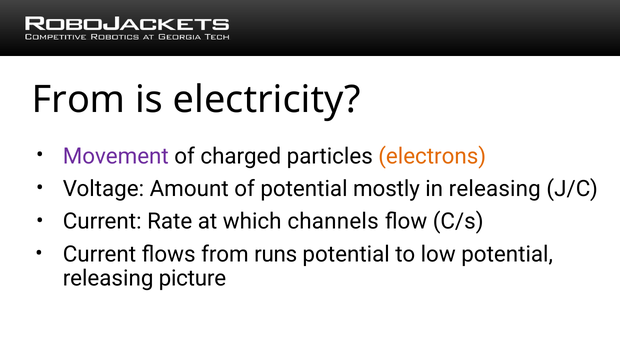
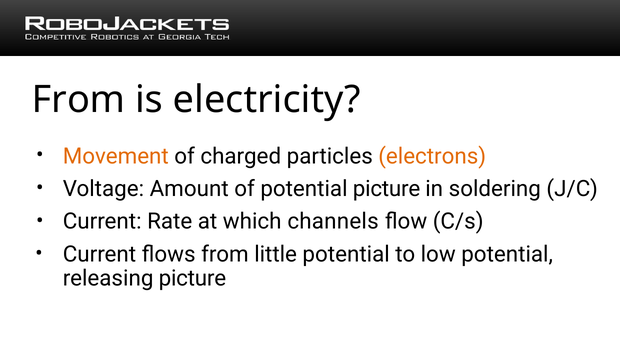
Movement colour: purple -> orange
potential mostly: mostly -> picture
in releasing: releasing -> soldering
runs: runs -> little
